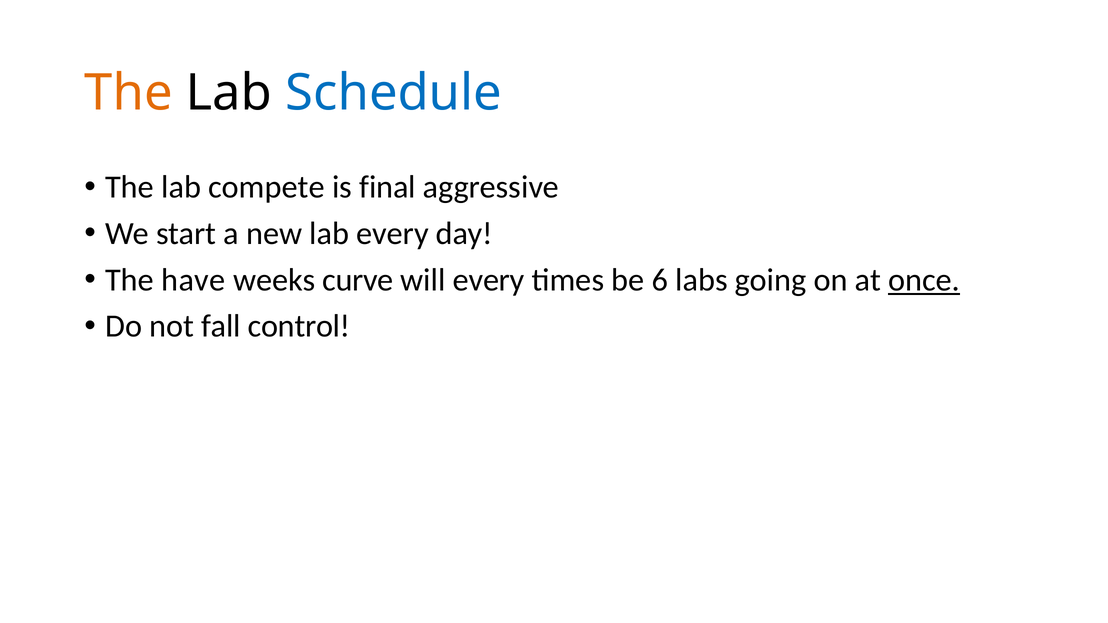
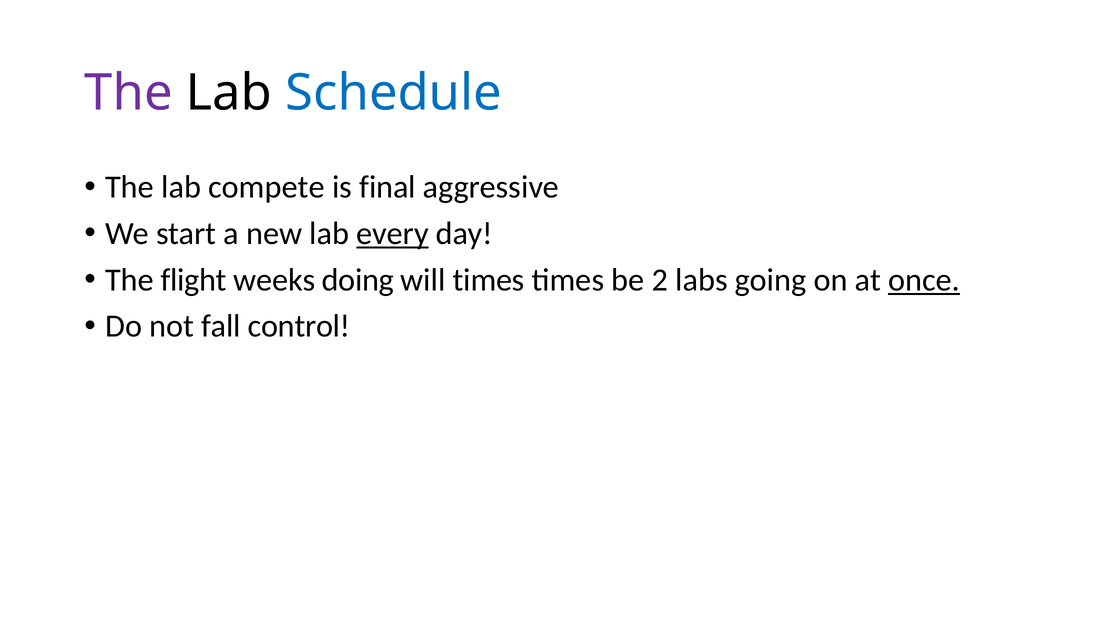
The at (129, 93) colour: orange -> purple
every at (393, 234) underline: none -> present
have: have -> flight
curve: curve -> doing
will every: every -> times
6: 6 -> 2
